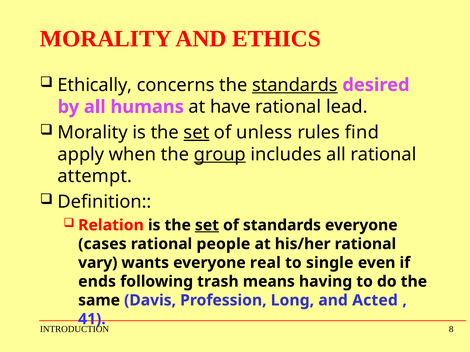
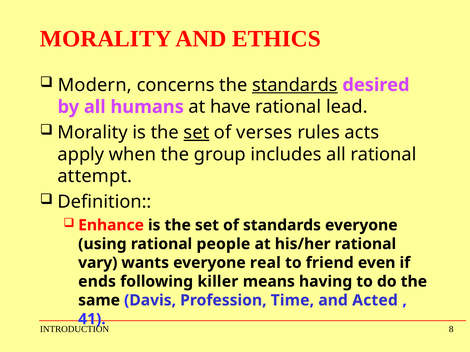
Ethically: Ethically -> Modern
unless: unless -> verses
find: find -> acts
group underline: present -> none
Relation: Relation -> Enhance
set at (207, 225) underline: present -> none
cases: cases -> using
single: single -> friend
trash: trash -> killer
Long: Long -> Time
